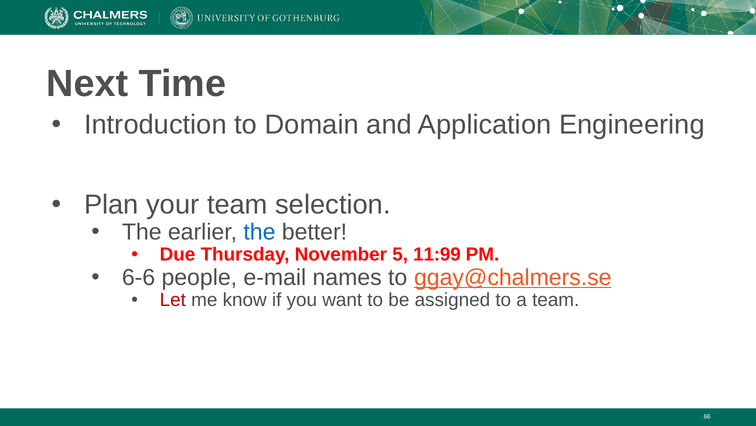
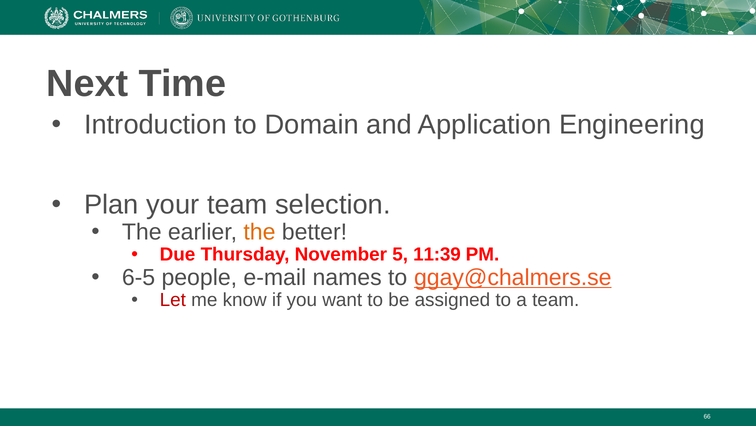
the at (259, 232) colour: blue -> orange
11:99: 11:99 -> 11:39
6-6: 6-6 -> 6-5
